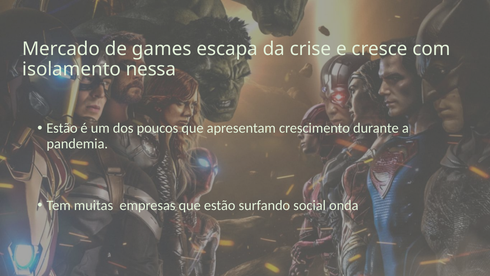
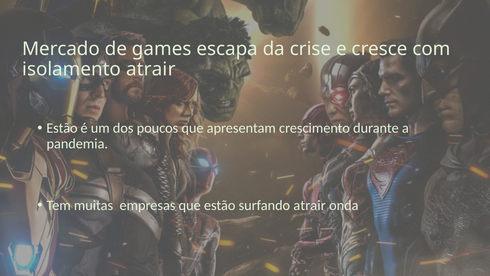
isolamento nessa: nessa -> atrair
surfando social: social -> atrair
